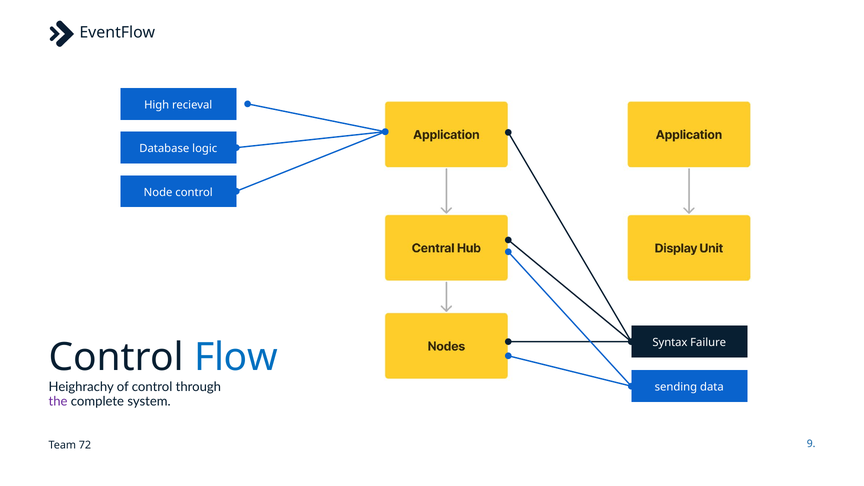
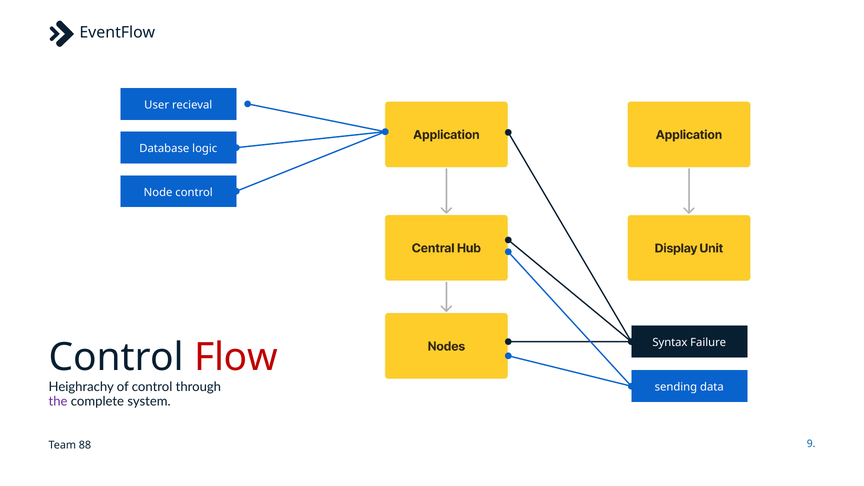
High: High -> User
Flow colour: blue -> red
72: 72 -> 88
